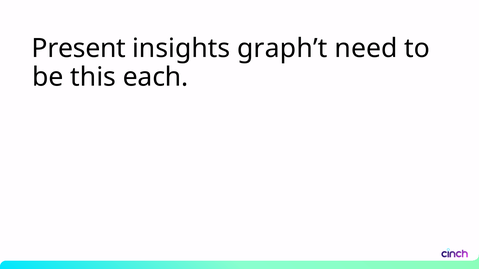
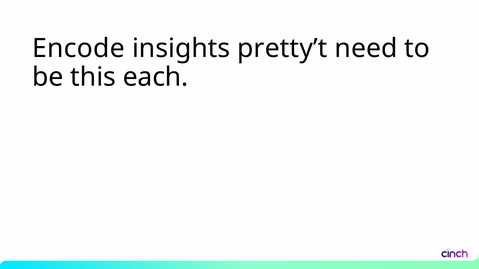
Present: Present -> Encode
graph’t: graph’t -> pretty’t
